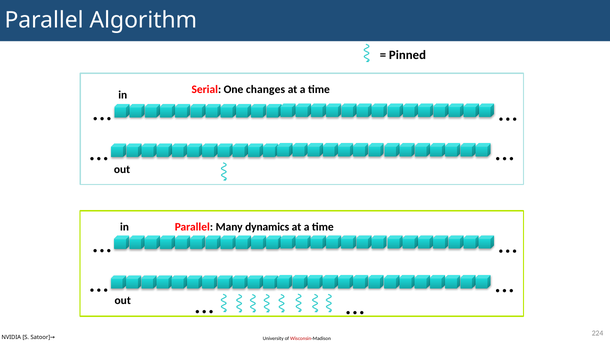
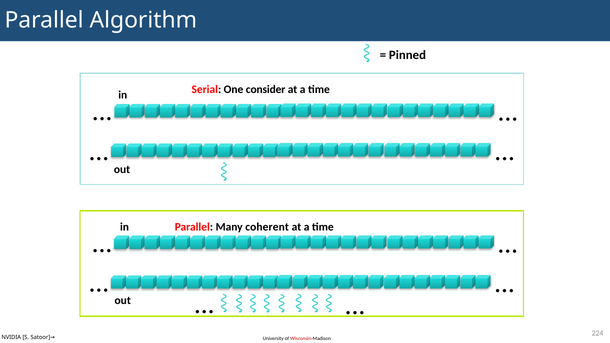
changes: changes -> consider
dynamics: dynamics -> coherent
